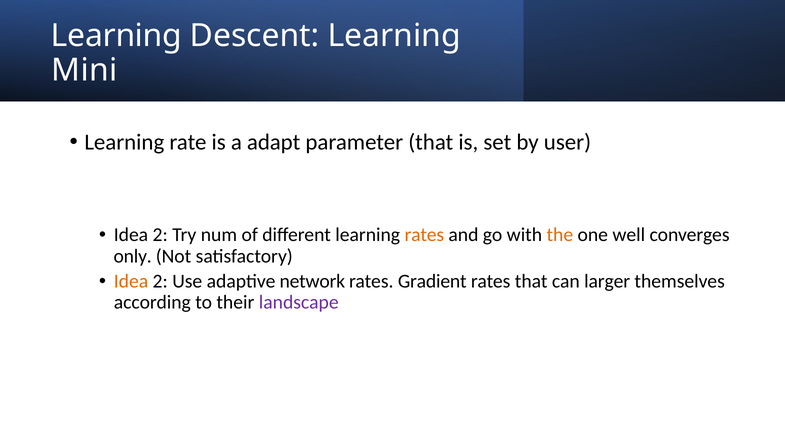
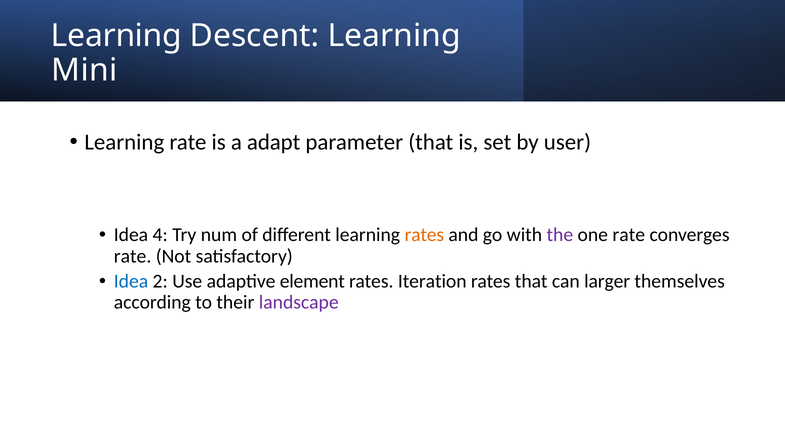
2 at (160, 235): 2 -> 4
the colour: orange -> purple
one well: well -> rate
only at (133, 256): only -> rate
Idea at (131, 282) colour: orange -> blue
network: network -> element
Gradient: Gradient -> Iteration
